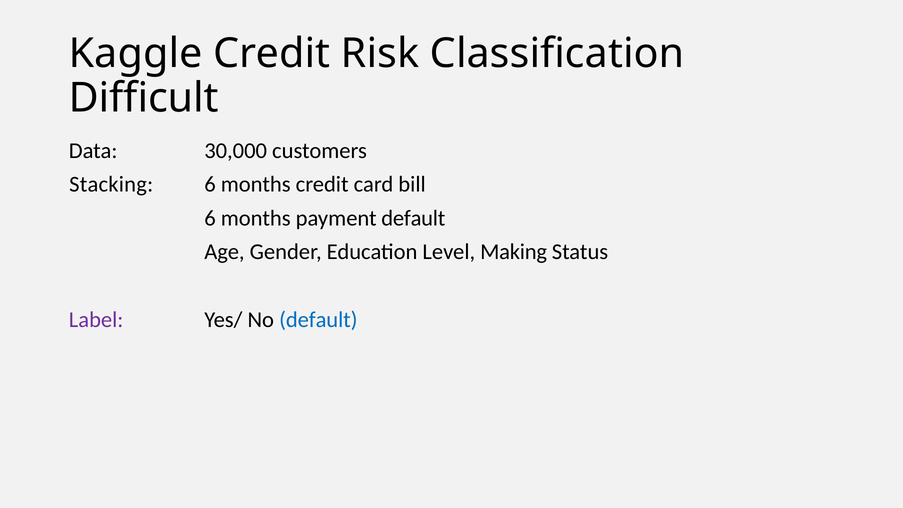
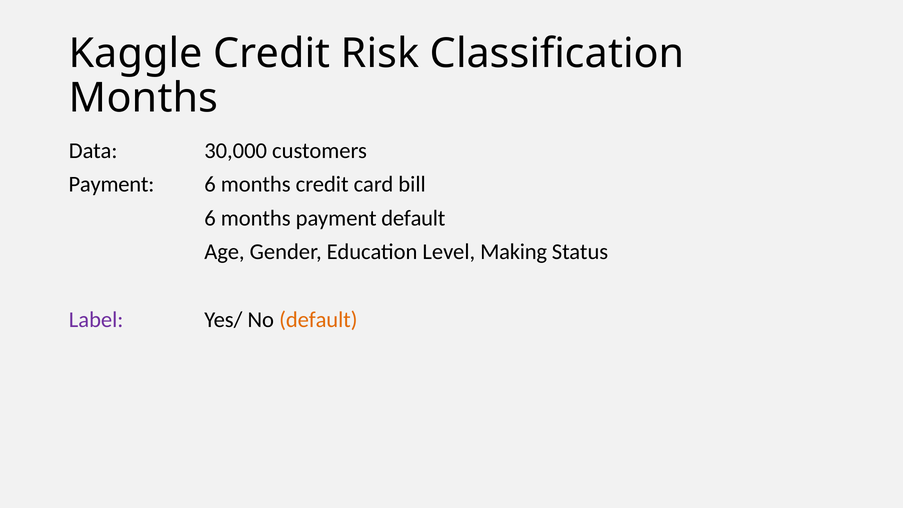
Difficult at (144, 98): Difficult -> Months
Stacking at (111, 184): Stacking -> Payment
default at (318, 320) colour: blue -> orange
